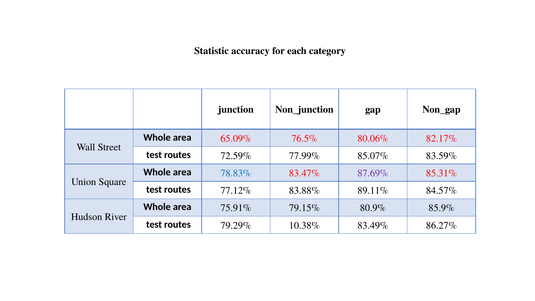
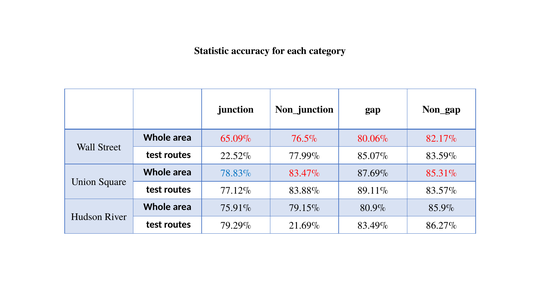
72.59%: 72.59% -> 22.52%
87.69% colour: purple -> black
84.57%: 84.57% -> 83.57%
10.38%: 10.38% -> 21.69%
